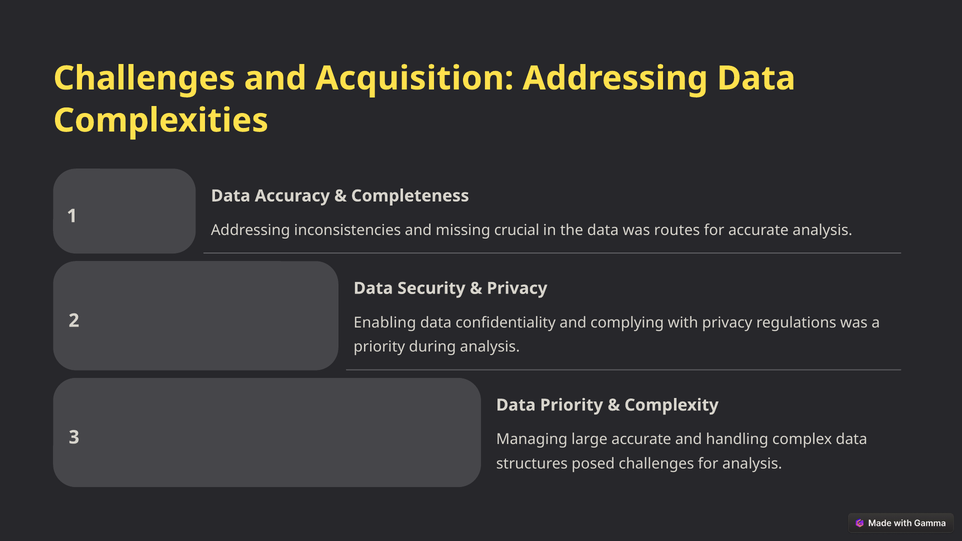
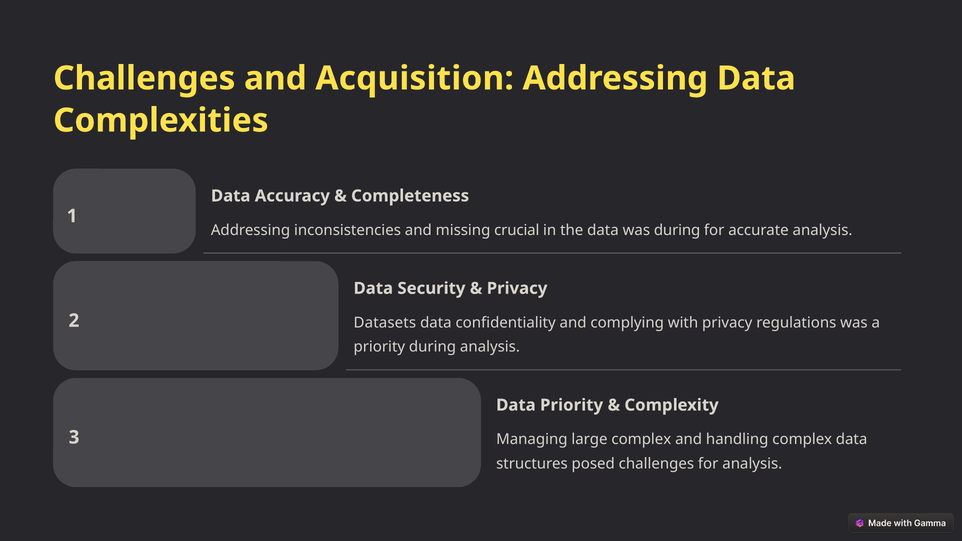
was routes: routes -> during
Enabling: Enabling -> Datasets
large accurate: accurate -> complex
